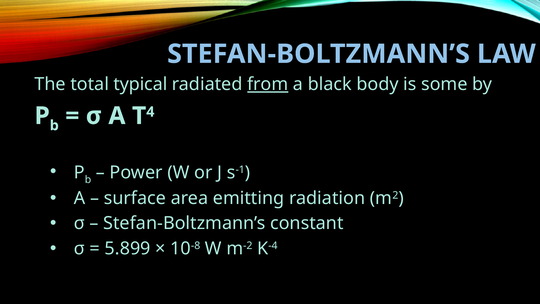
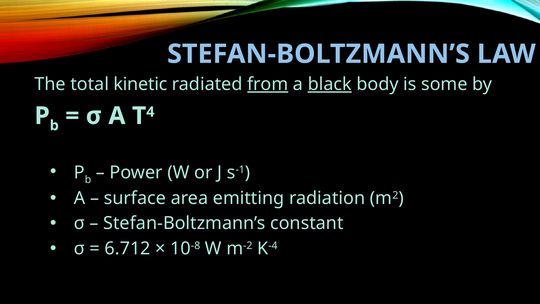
typical: typical -> kinetic
black underline: none -> present
5.899: 5.899 -> 6.712
